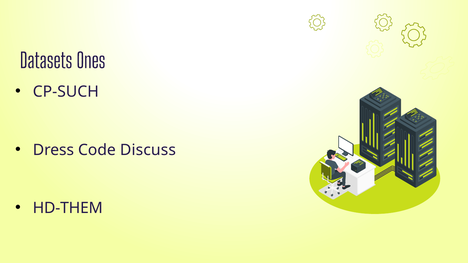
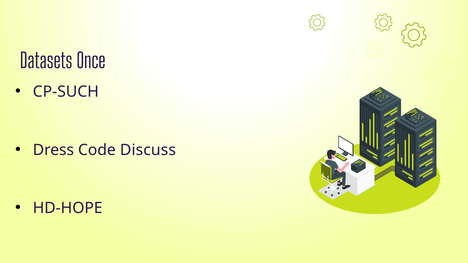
Ones: Ones -> Once
HD-THEM: HD-THEM -> HD-HOPE
